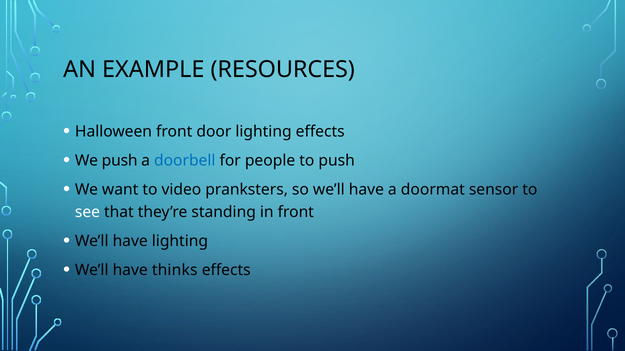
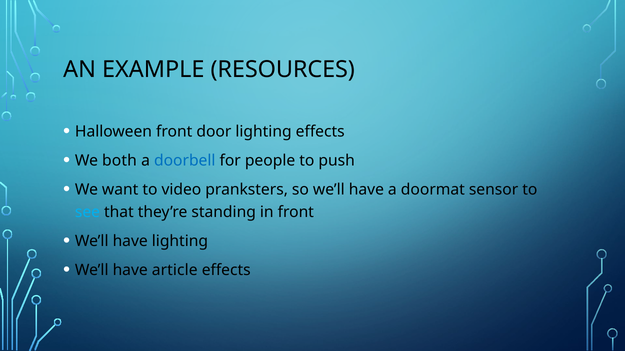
We push: push -> both
see colour: white -> light blue
thinks: thinks -> article
